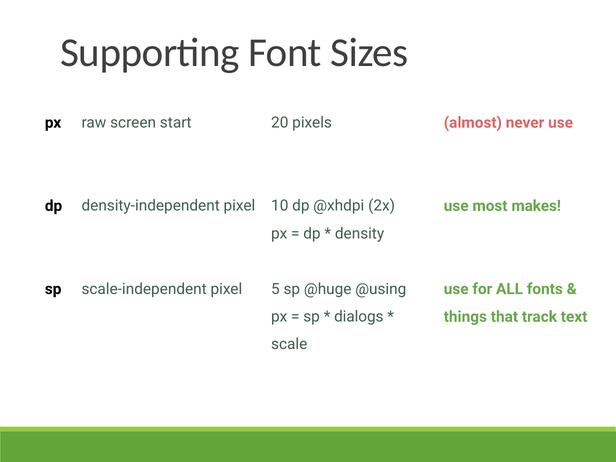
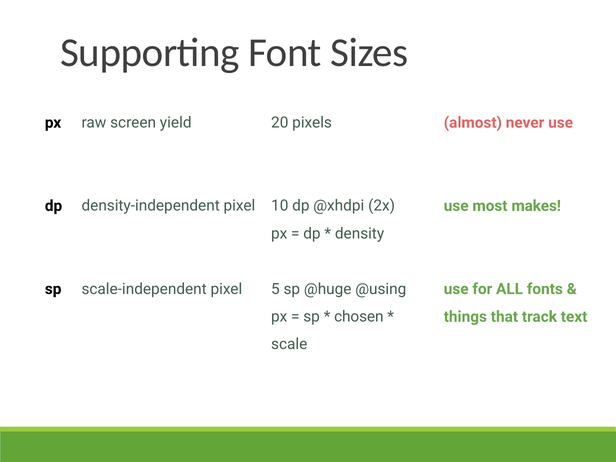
start: start -> yield
dialogs: dialogs -> chosen
